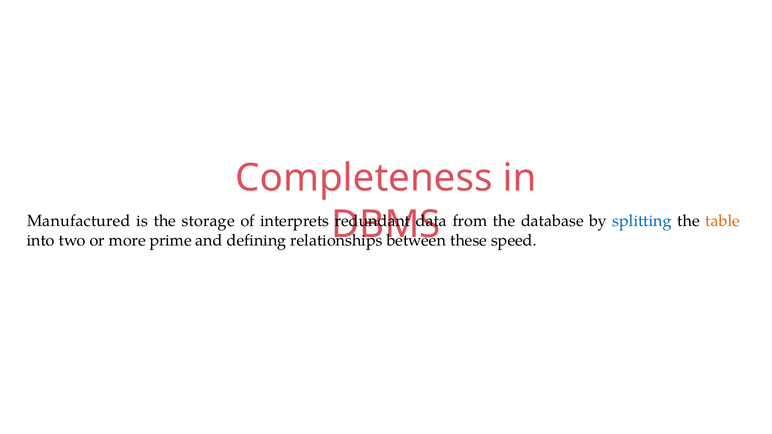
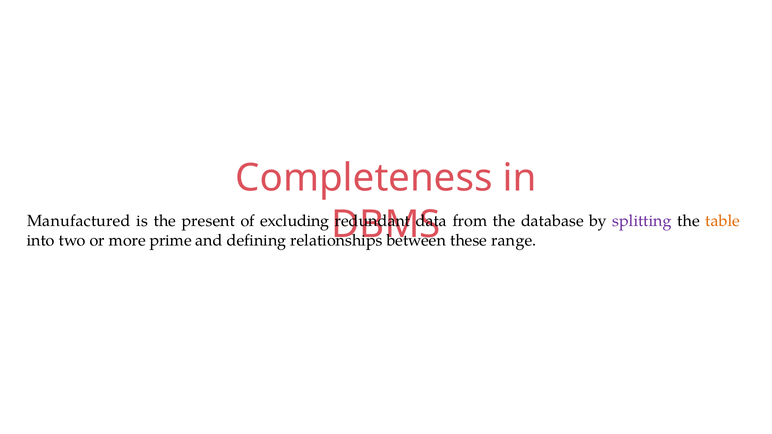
storage: storage -> present
interprets: interprets -> excluding
splitting colour: blue -> purple
speed: speed -> range
